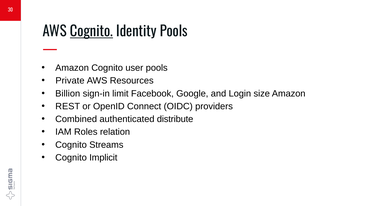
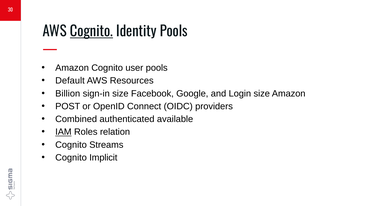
Private: Private -> Default
sign-in limit: limit -> size
REST: REST -> POST
distribute: distribute -> available
IAM underline: none -> present
